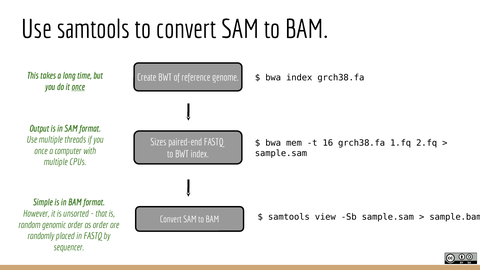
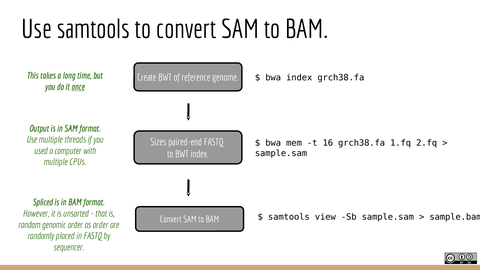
once at (41, 151): once -> used
Simple: Simple -> Spliced
